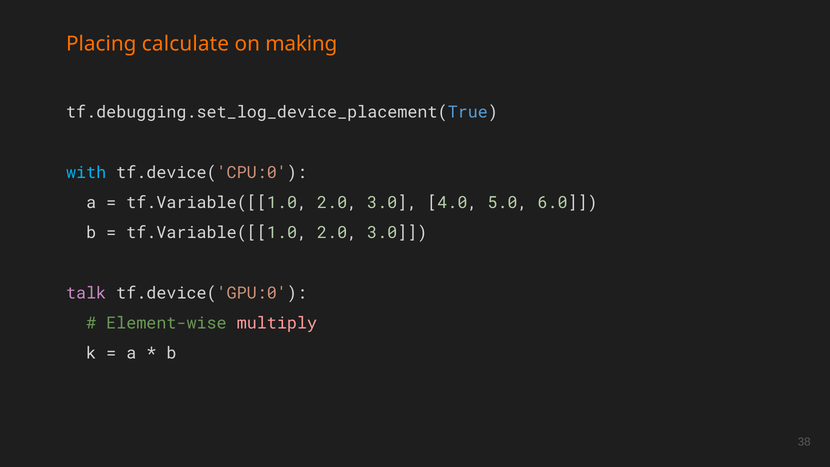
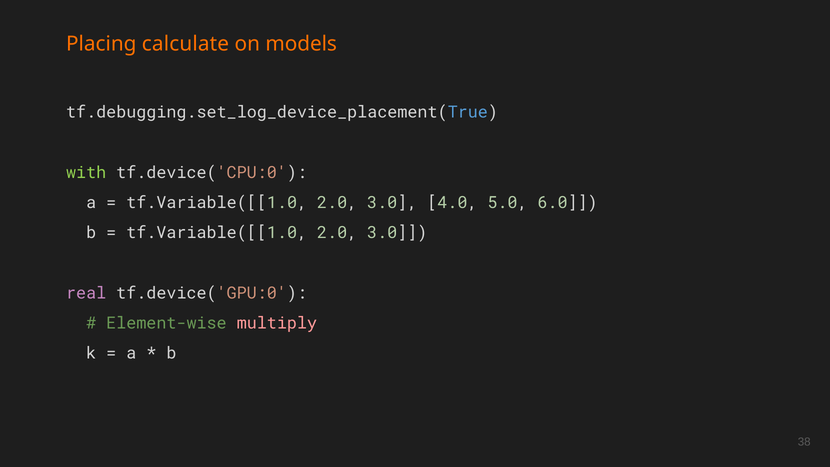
making: making -> models
with colour: light blue -> light green
talk: talk -> real
